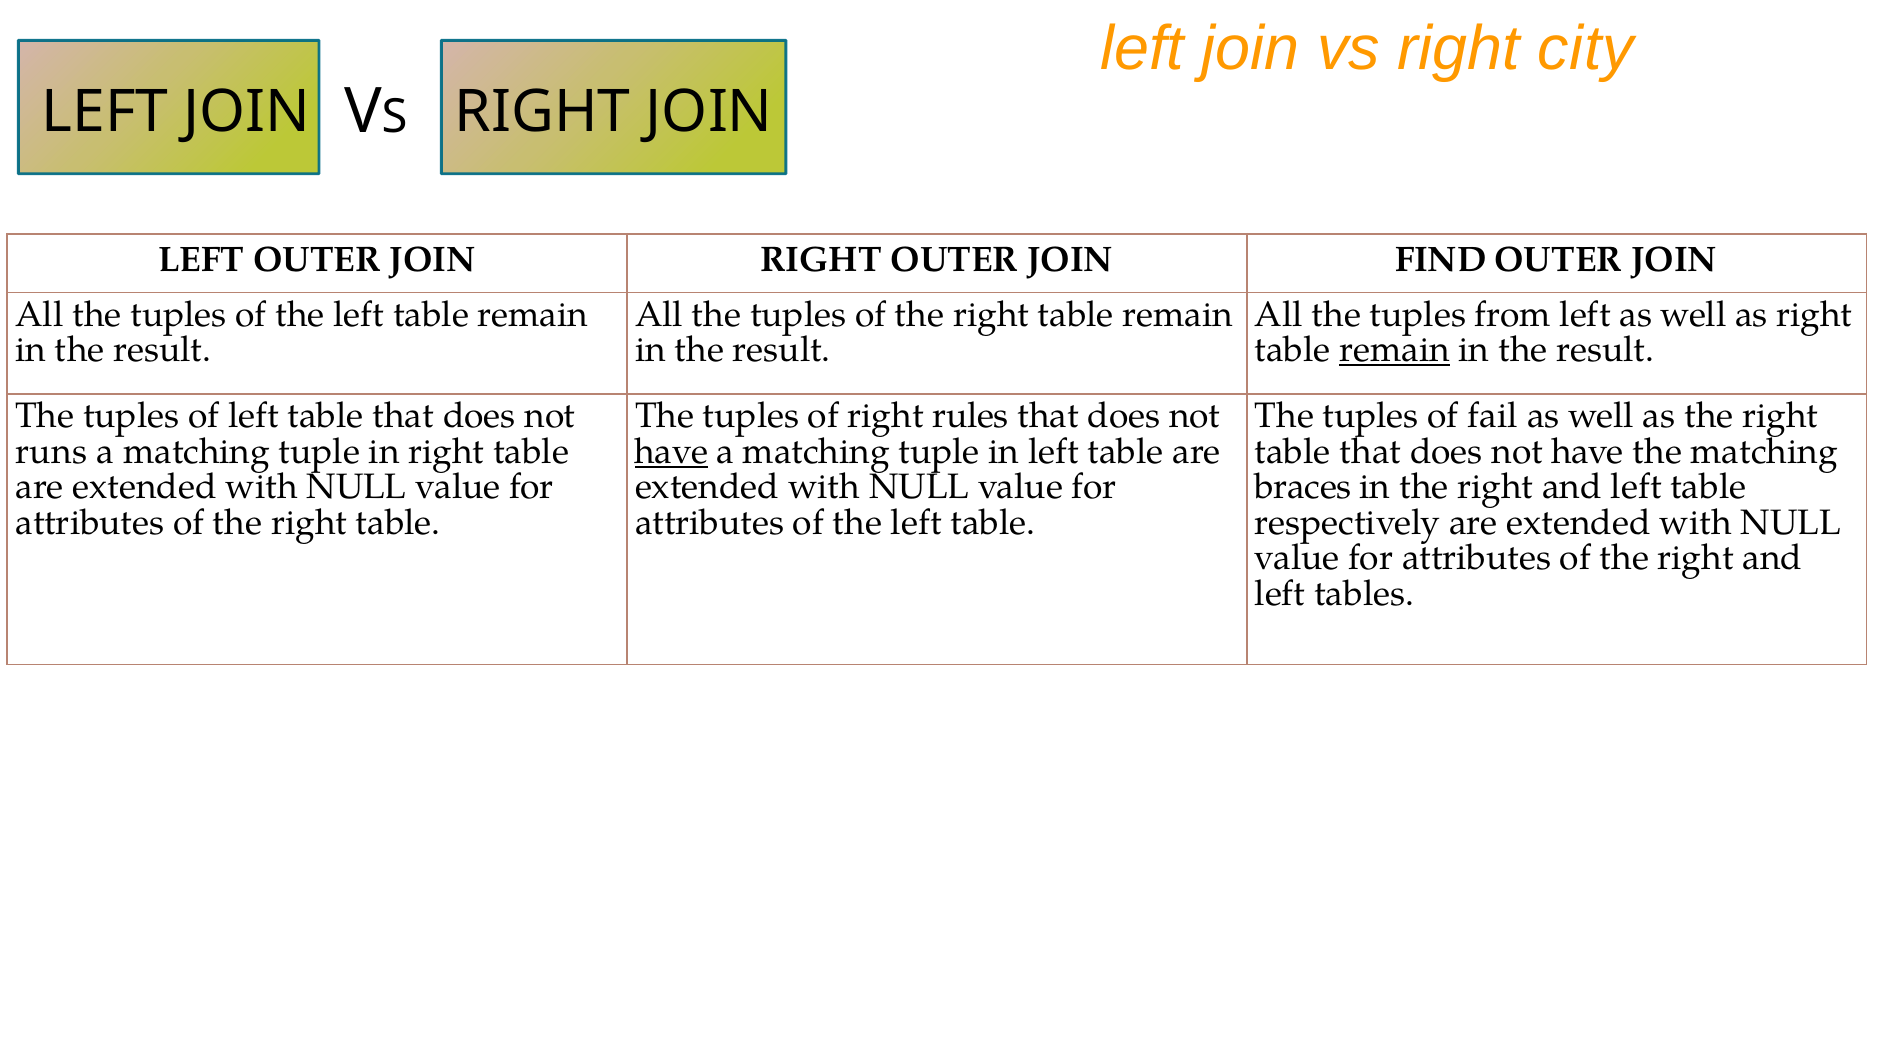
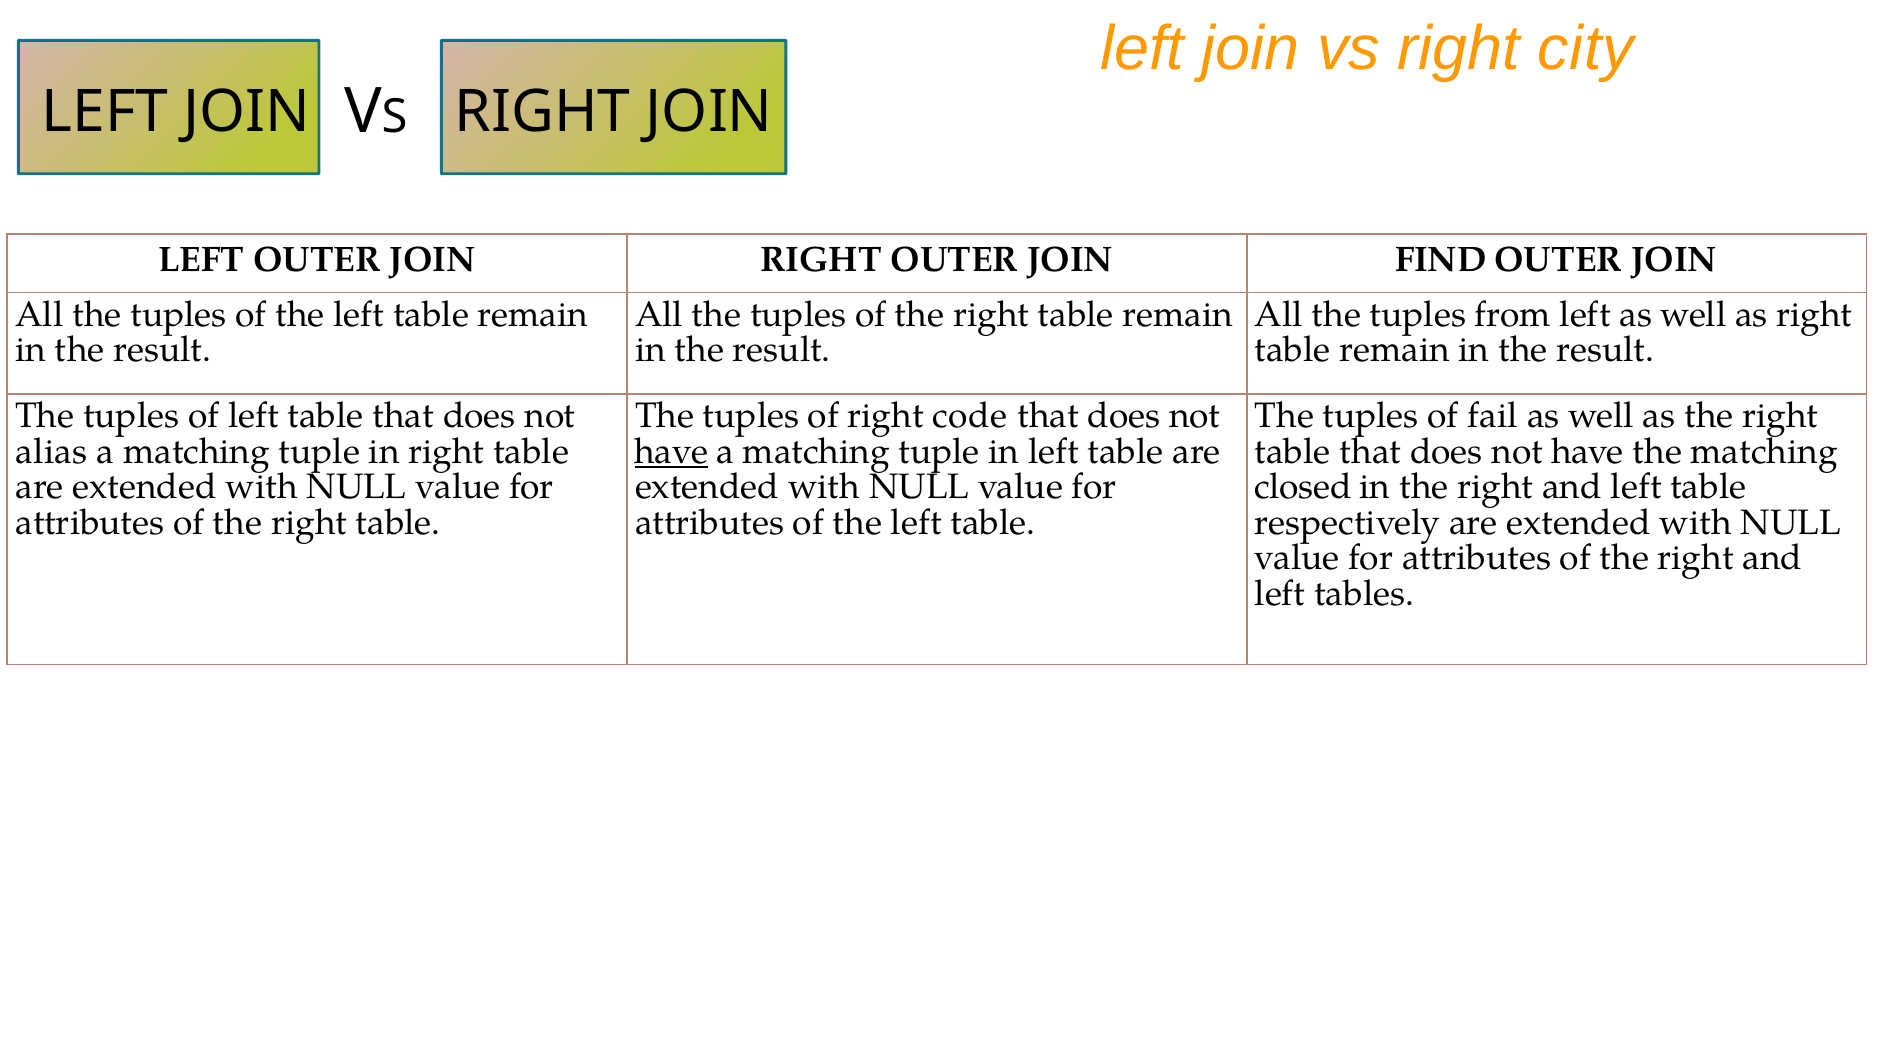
remain at (1395, 350) underline: present -> none
rules: rules -> code
runs: runs -> alias
braces: braces -> closed
